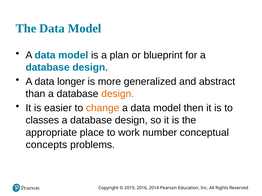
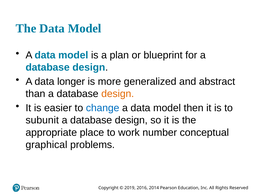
change colour: orange -> blue
classes: classes -> subunit
concepts: concepts -> graphical
